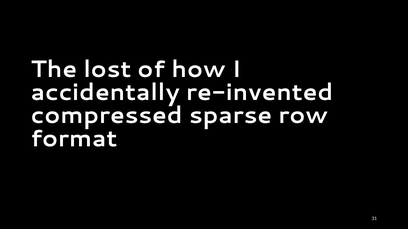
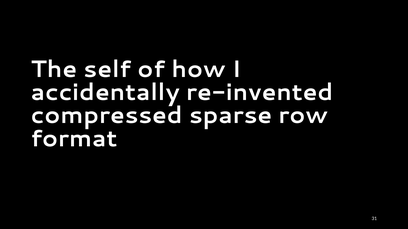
lost: lost -> self
